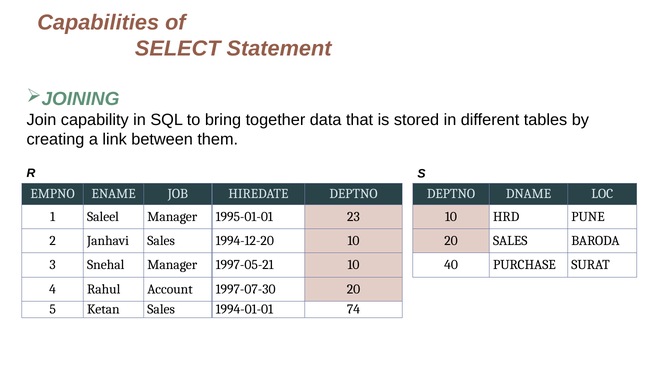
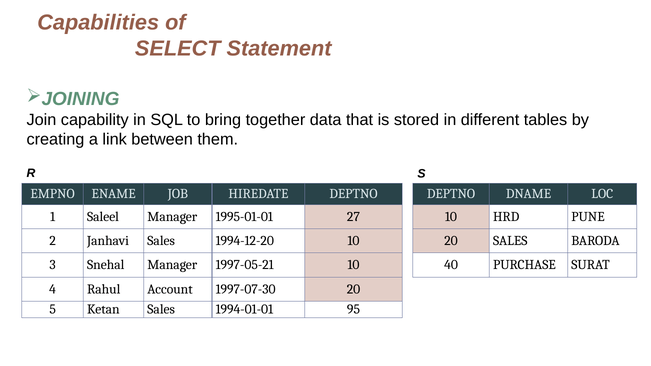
23: 23 -> 27
74: 74 -> 95
